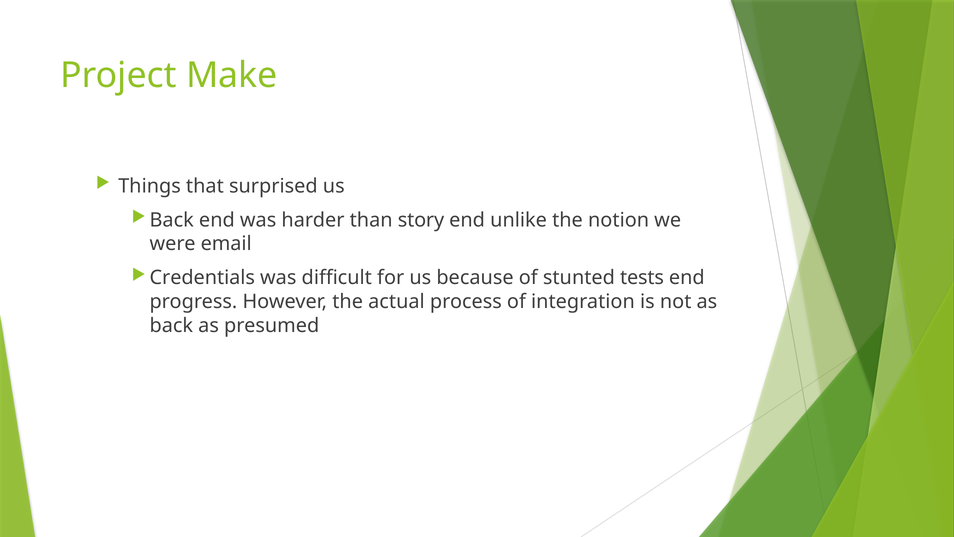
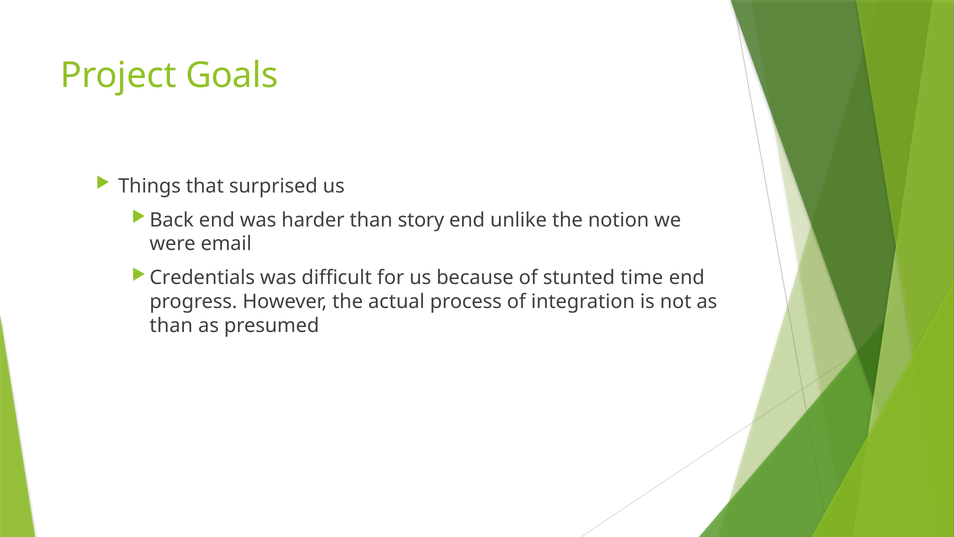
Make: Make -> Goals
tests: tests -> time
back at (171, 325): back -> than
